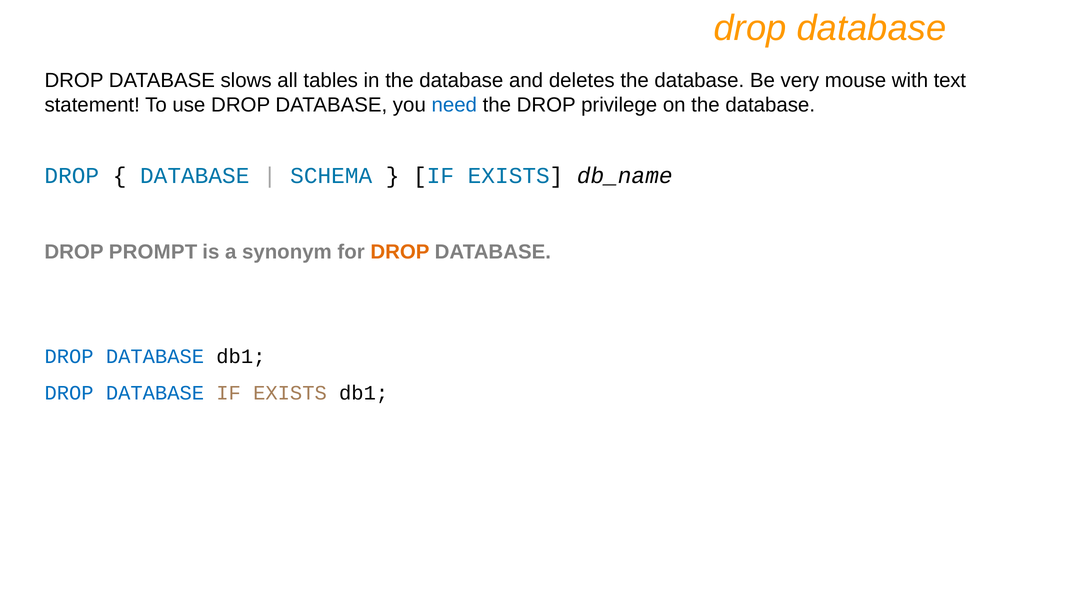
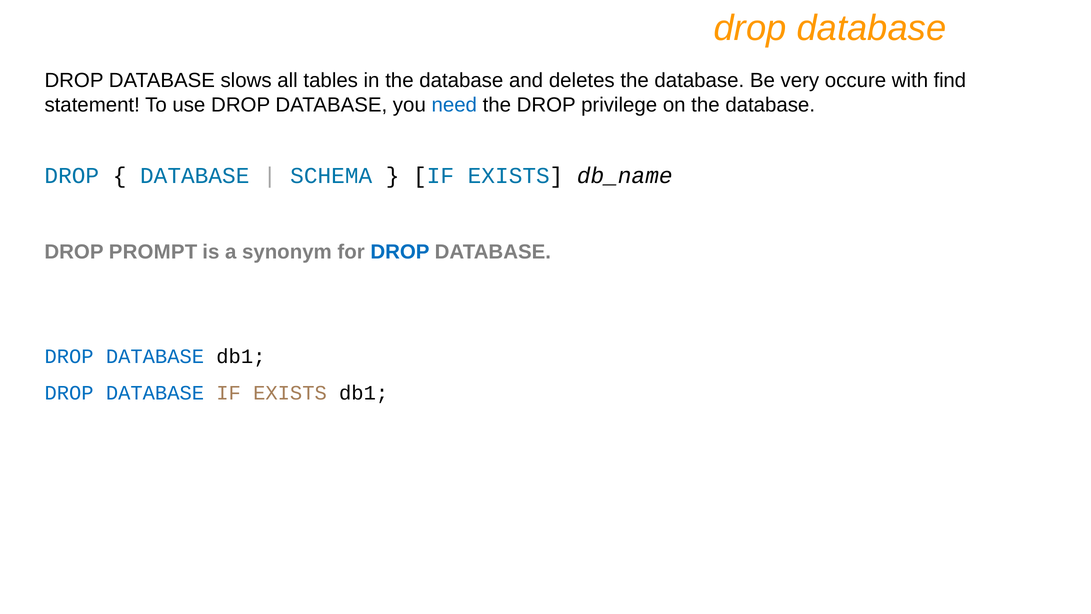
mouse: mouse -> occure
text: text -> find
DROP at (400, 252) colour: orange -> blue
